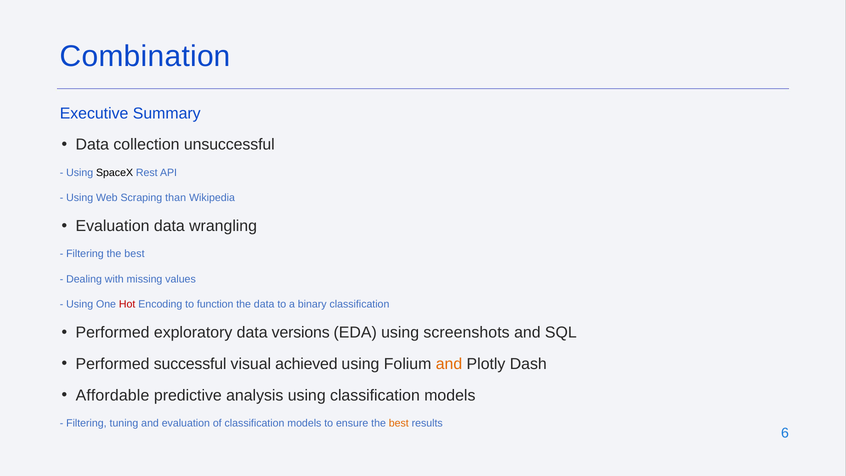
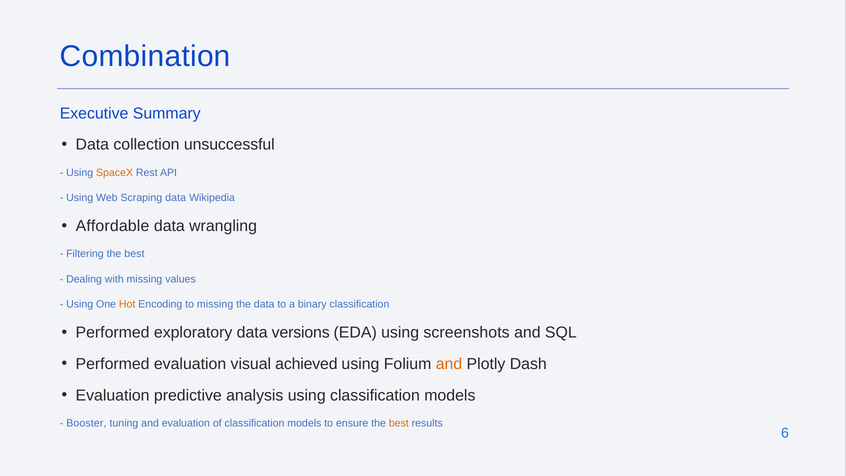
SpaceX colour: black -> orange
Scraping than: than -> data
Evaluation at (113, 226): Evaluation -> Affordable
Hot colour: red -> orange
to function: function -> missing
Performed successful: successful -> evaluation
Affordable at (112, 395): Affordable -> Evaluation
Filtering at (86, 423): Filtering -> Booster
